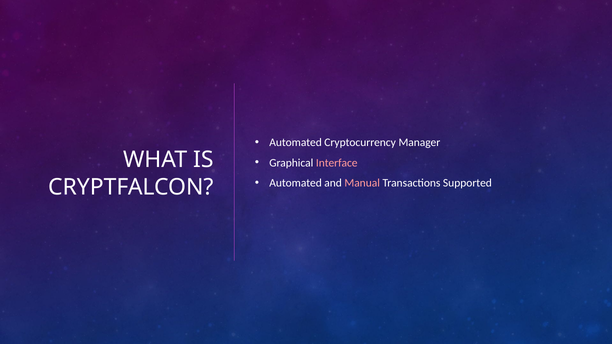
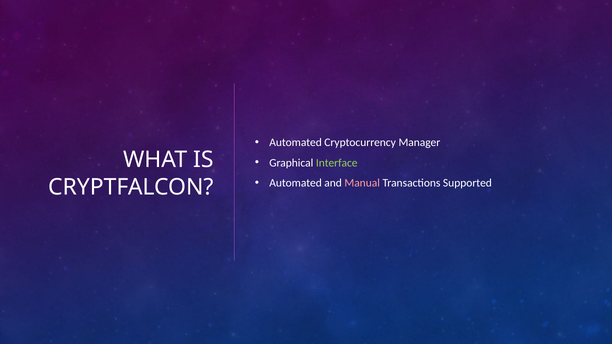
Interface colour: pink -> light green
